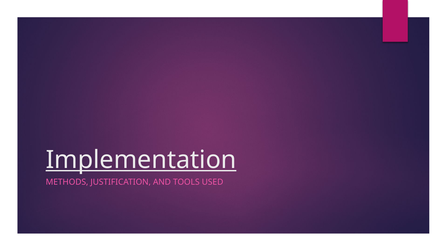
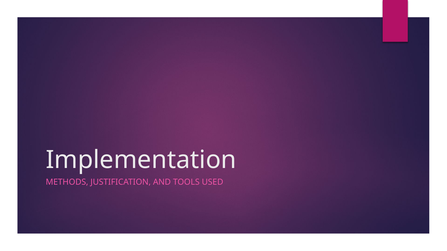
Implementation underline: present -> none
